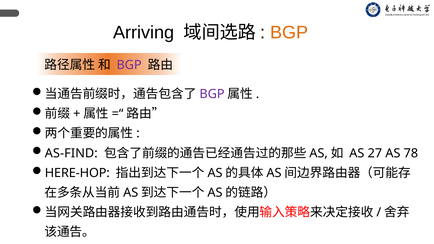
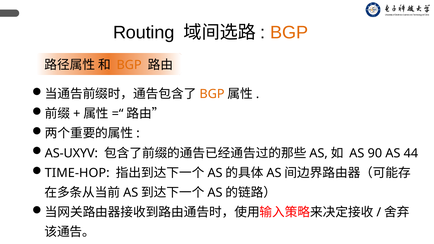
Arriving: Arriving -> Routing
BGP at (129, 65) colour: purple -> orange
BGP at (212, 94) colour: purple -> orange
AS-FIND: AS-FIND -> AS-UXYV
27: 27 -> 90
78: 78 -> 44
HERE-HOP: HERE-HOP -> TIME-HOP
